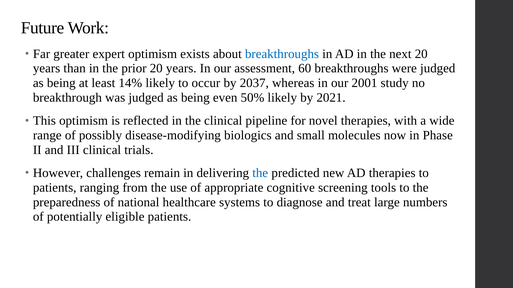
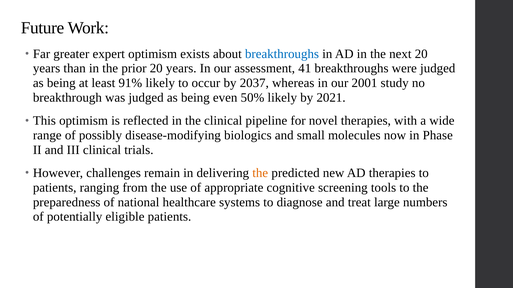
60: 60 -> 41
14%: 14% -> 91%
the at (260, 173) colour: blue -> orange
